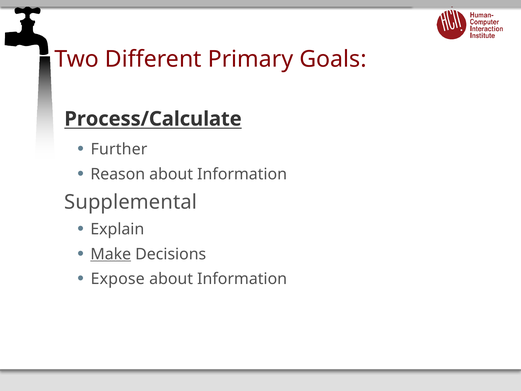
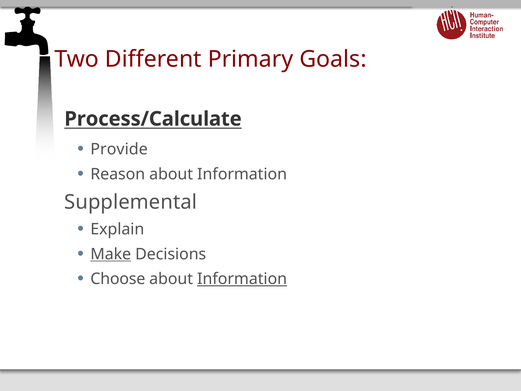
Further: Further -> Provide
Expose: Expose -> Choose
Information at (242, 279) underline: none -> present
